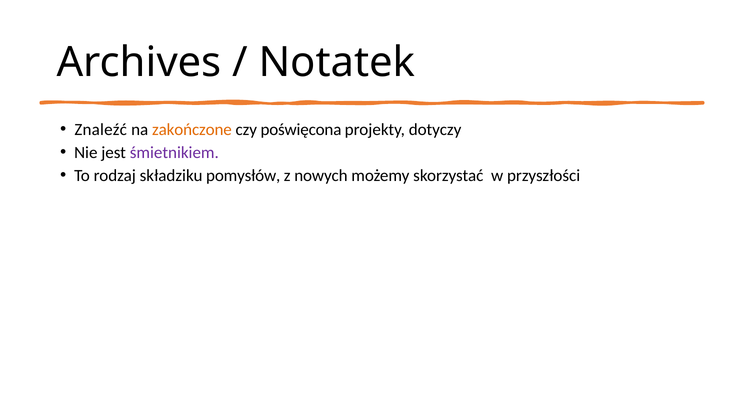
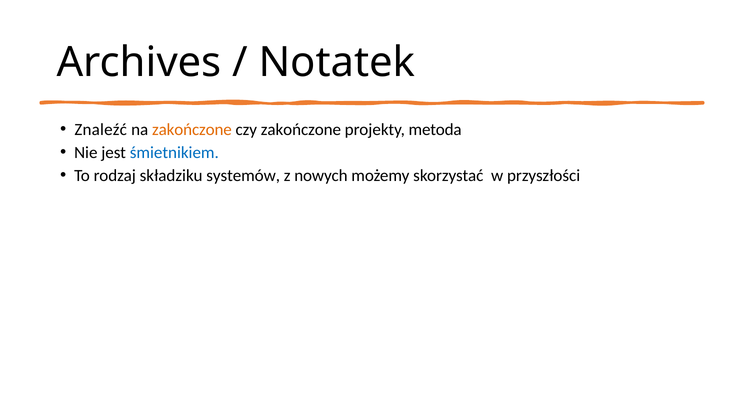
czy poświęcona: poświęcona -> zakończone
dotyczy: dotyczy -> metoda
śmietnikiem colour: purple -> blue
pomysłów: pomysłów -> systemów
